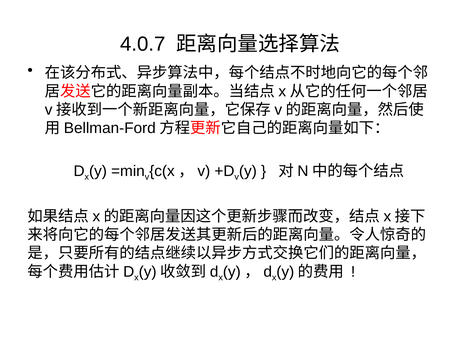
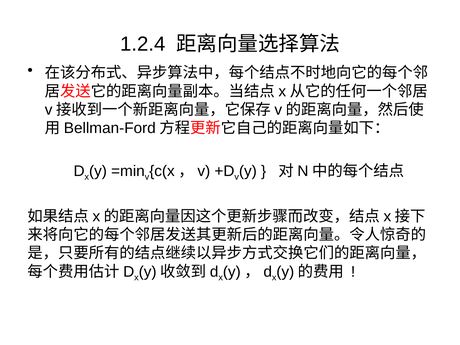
4.0.7: 4.0.7 -> 1.2.4
